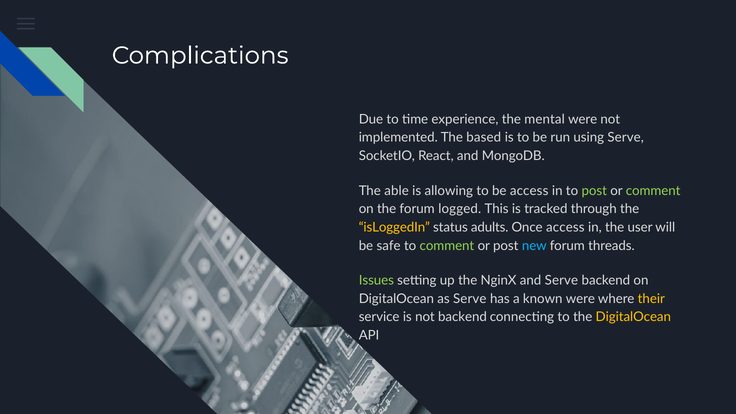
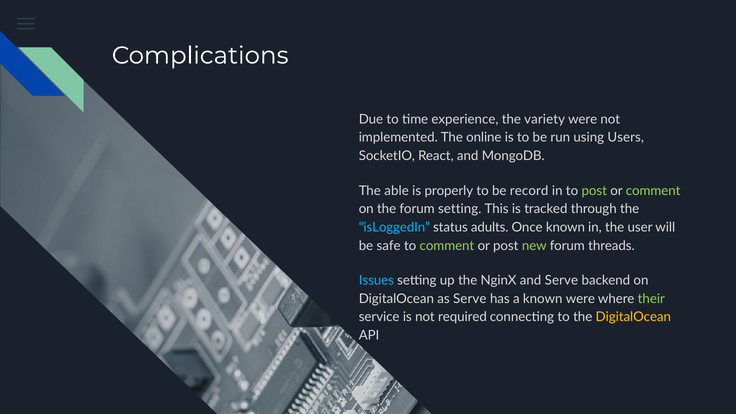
mental: mental -> variety
based: based -> online
using Serve: Serve -> Users
allowing: allowing -> properly
be access: access -> record
forum logged: logged -> setting
isLoggedIn colour: yellow -> light blue
Once access: access -> known
new colour: light blue -> light green
Issues colour: light green -> light blue
their colour: yellow -> light green
not backend: backend -> required
